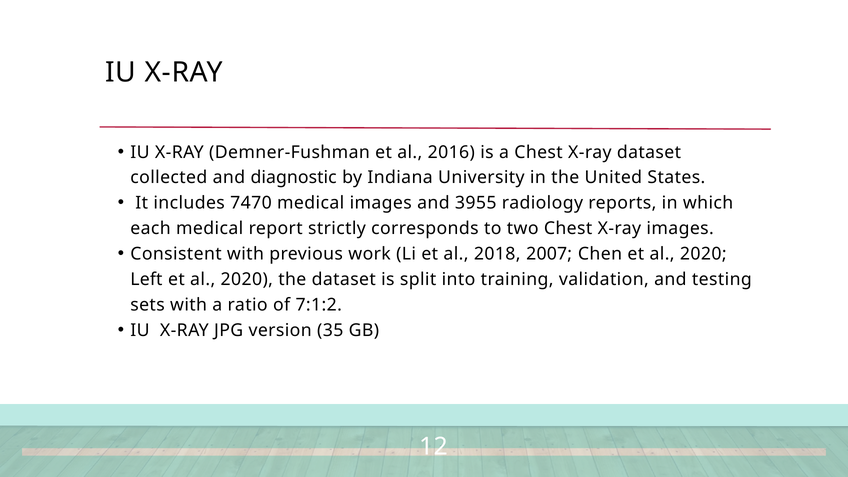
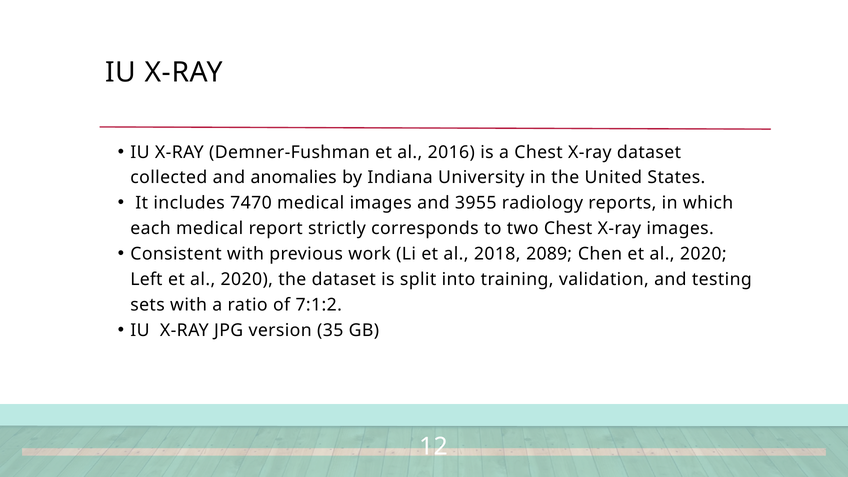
diagnostic: diagnostic -> anomalies
2007: 2007 -> 2089
